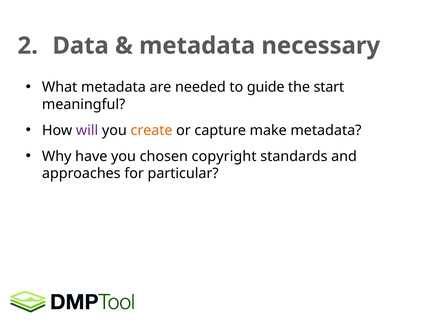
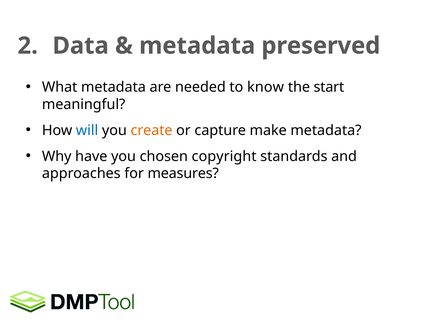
necessary: necessary -> preserved
guide: guide -> know
will colour: purple -> blue
particular: particular -> measures
